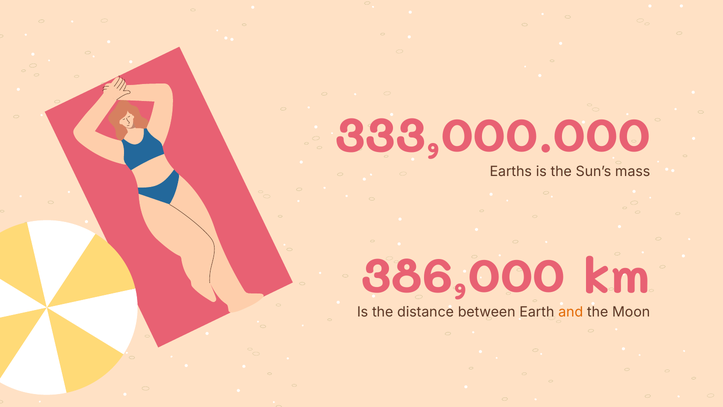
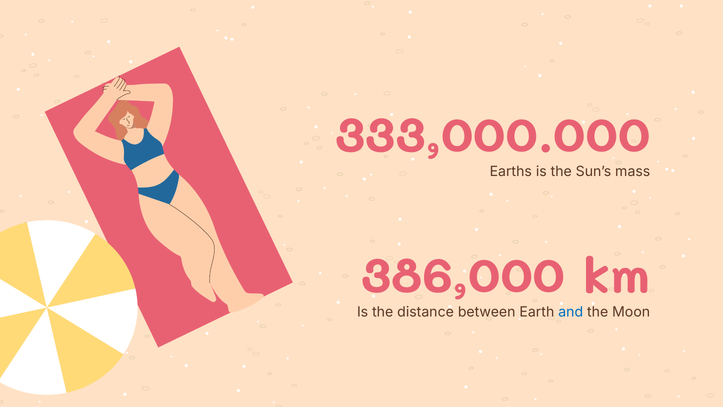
and colour: orange -> blue
